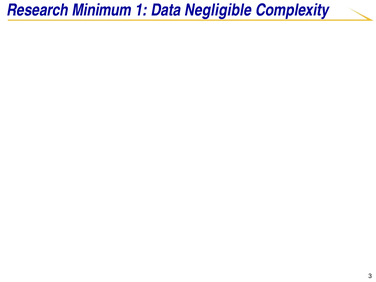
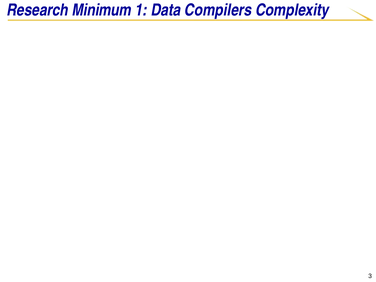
Negligible: Negligible -> Compilers
